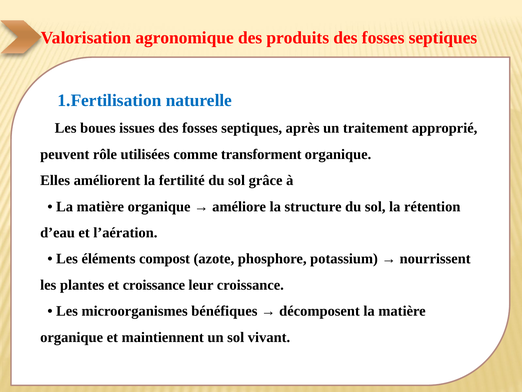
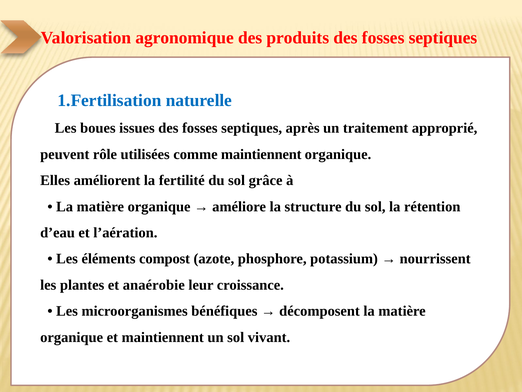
comme transforment: transforment -> maintiennent
et croissance: croissance -> anaérobie
